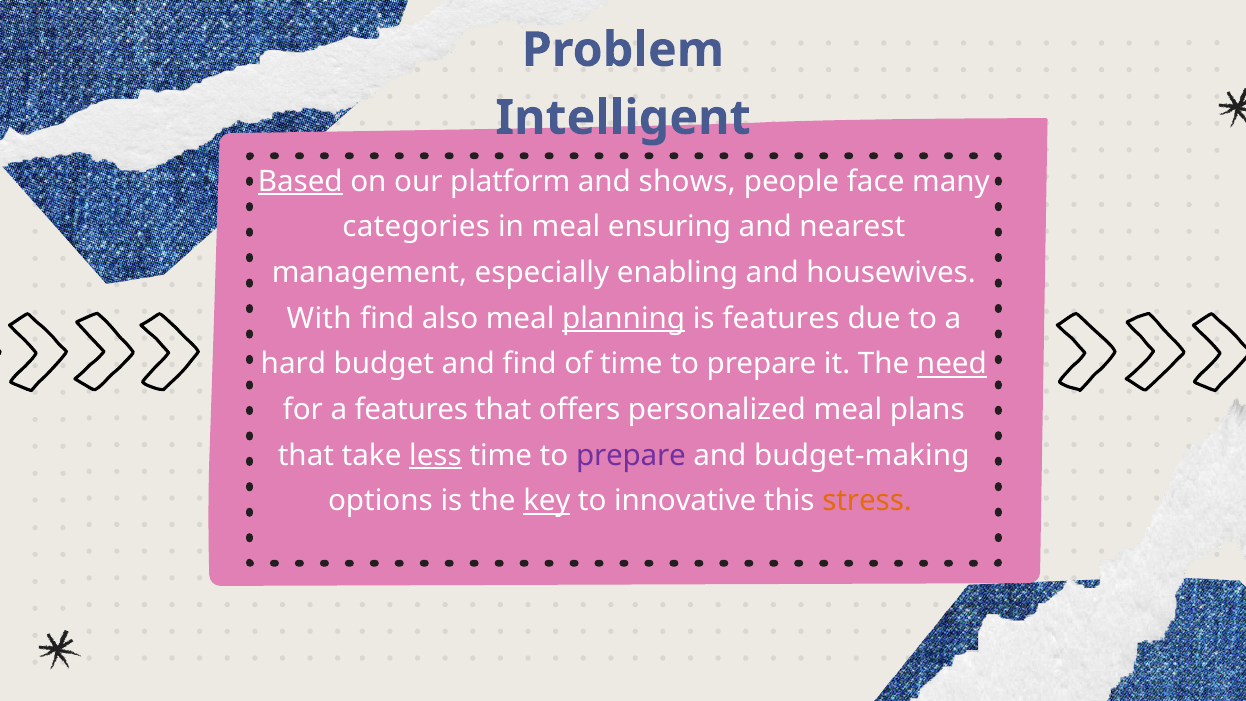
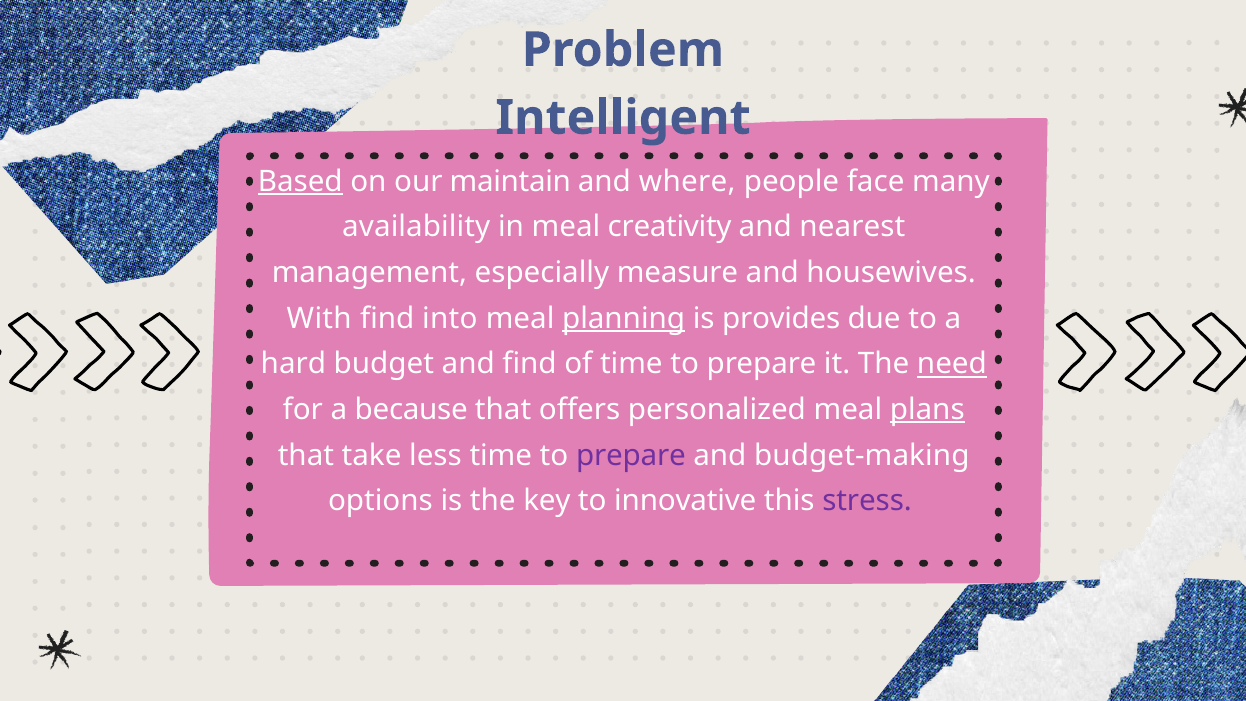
platform: platform -> maintain
shows: shows -> where
categories: categories -> availability
ensuring: ensuring -> creativity
enabling: enabling -> measure
also: also -> into
is features: features -> provides
a features: features -> because
plans underline: none -> present
less underline: present -> none
key underline: present -> none
stress colour: orange -> purple
